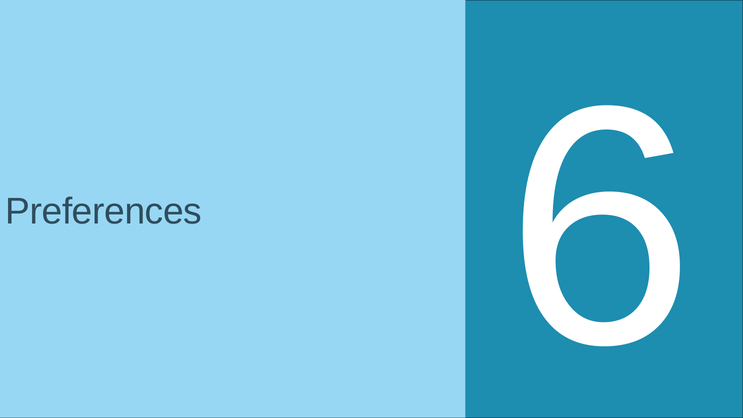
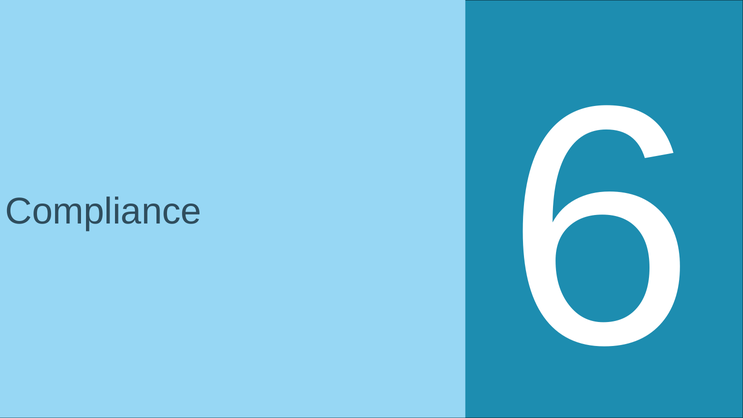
Preferences: Preferences -> Compliance
